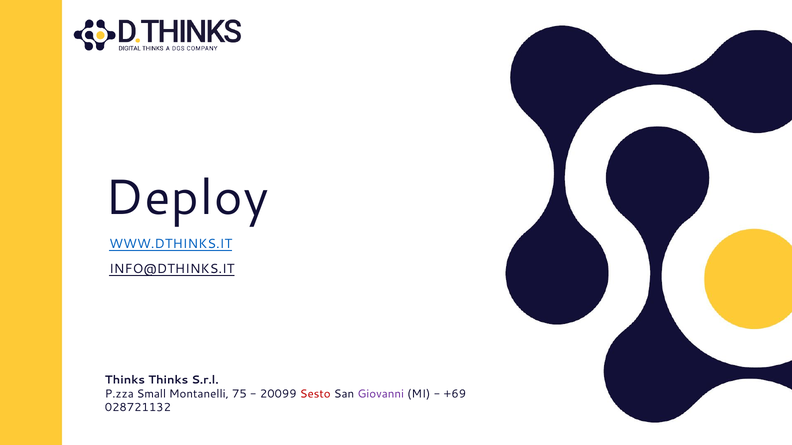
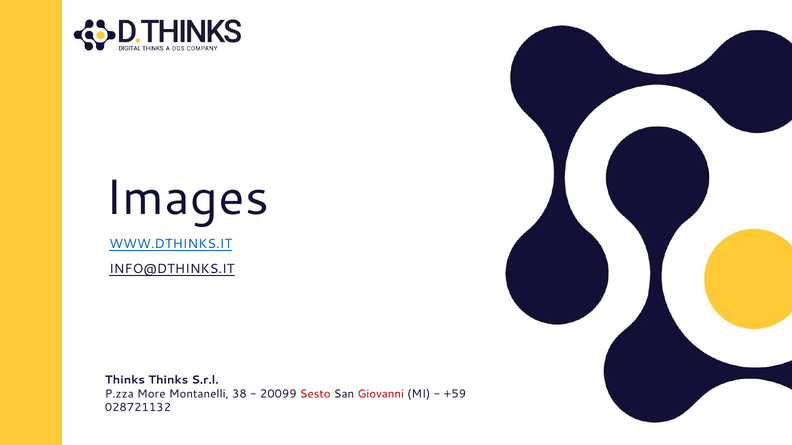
Deploy: Deploy -> Images
Small: Small -> More
75: 75 -> 38
Giovanni colour: purple -> red
+69: +69 -> +59
